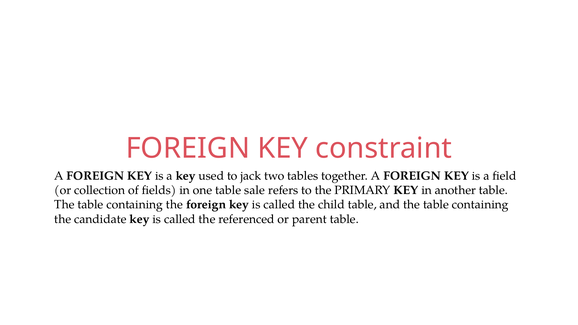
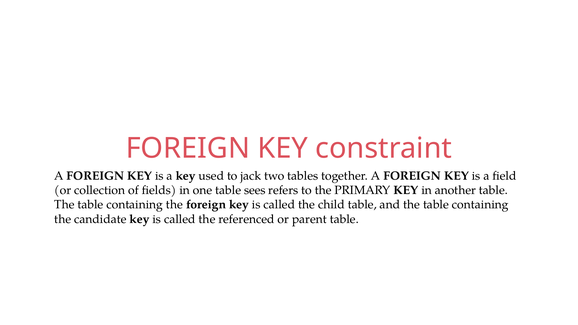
sale: sale -> sees
